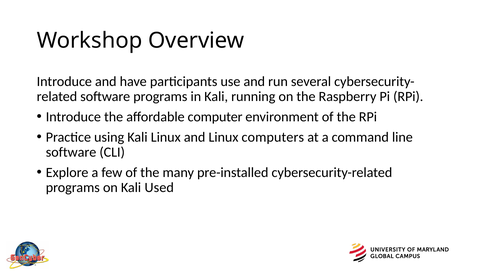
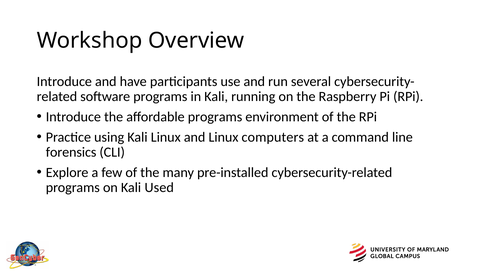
affordable computer: computer -> programs
software at (71, 152): software -> forensics
